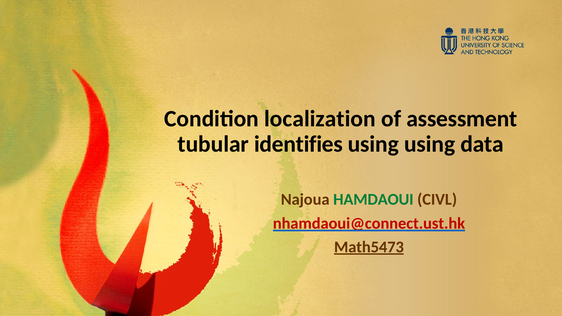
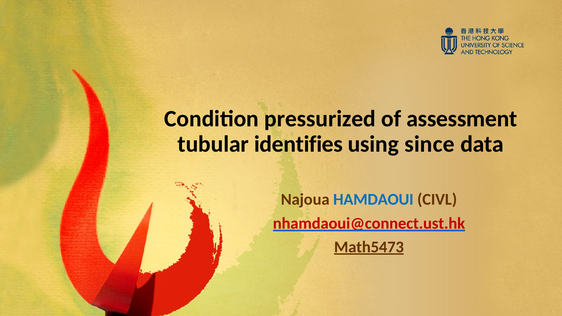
localization: localization -> pressurized
using using: using -> since
HAMDAOUI colour: green -> blue
